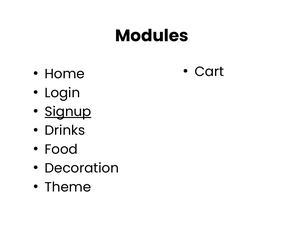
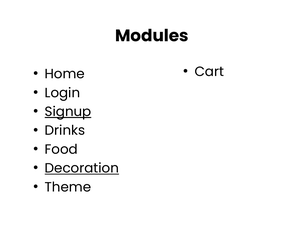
Decoration underline: none -> present
